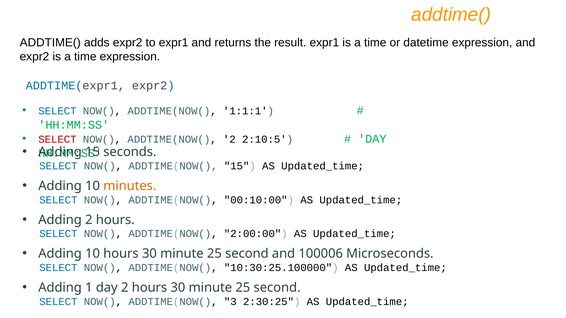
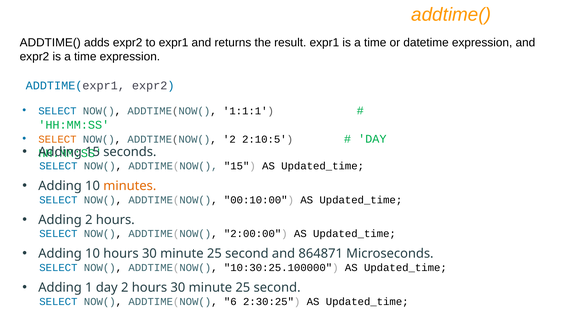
SELECT at (57, 140) colour: red -> orange
100006: 100006 -> 864871
3: 3 -> 6
